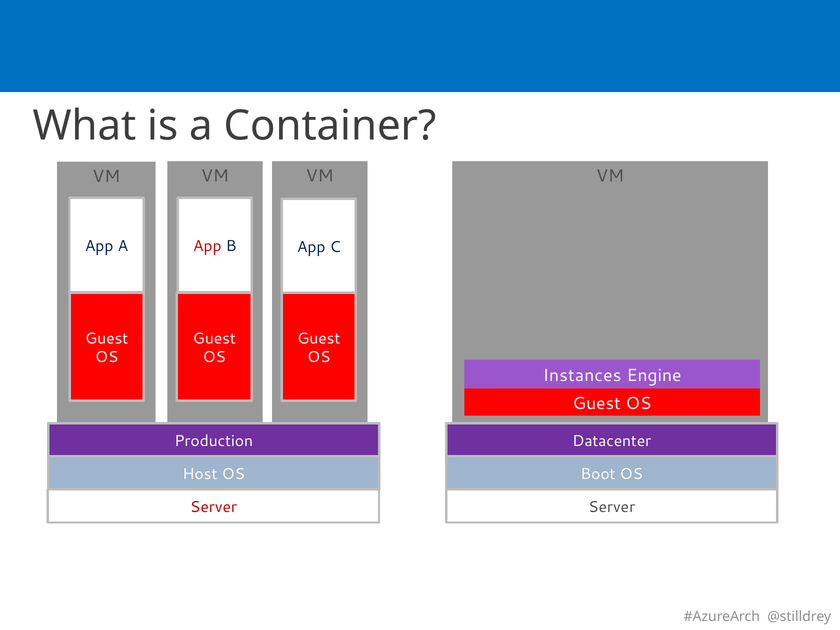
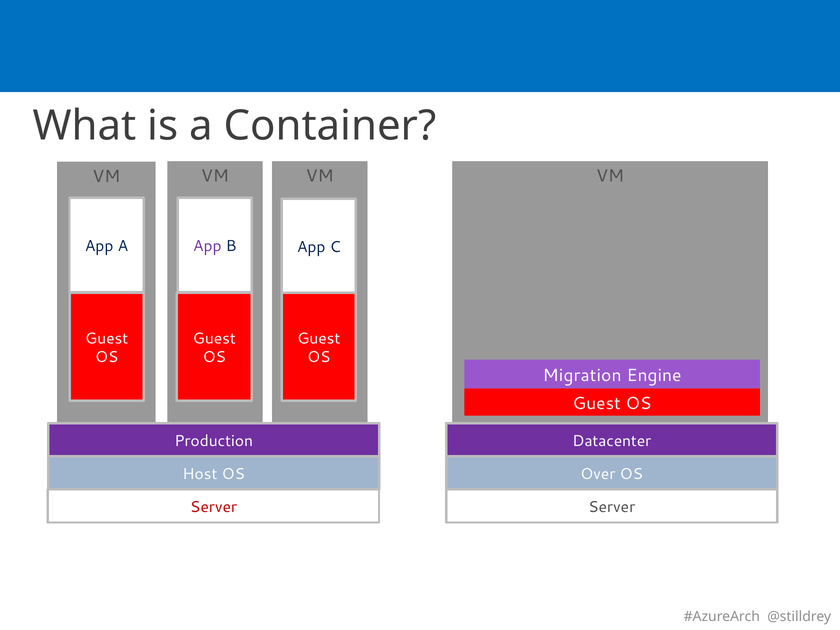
App at (207, 246) colour: red -> purple
Instances: Instances -> Migration
Boot: Boot -> Over
